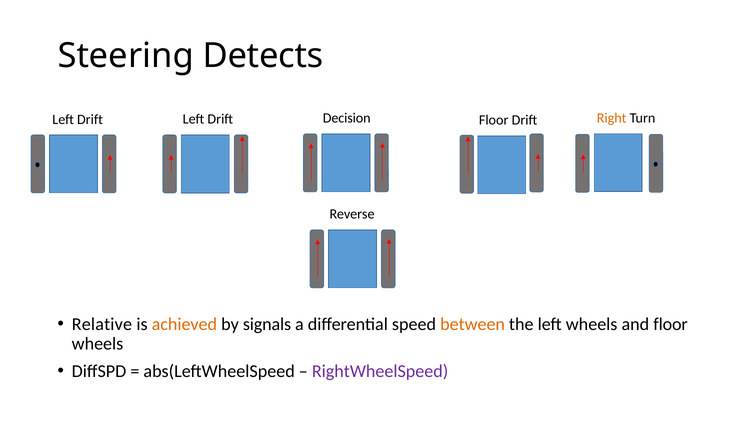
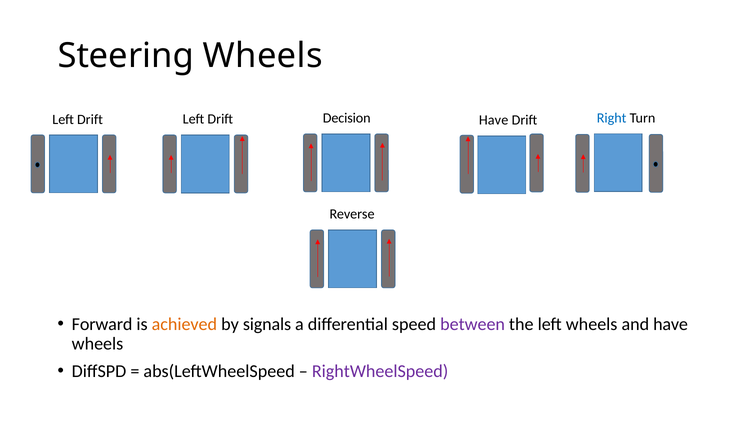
Steering Detects: Detects -> Wheels
Right colour: orange -> blue
Floor at (494, 120): Floor -> Have
Relative: Relative -> Forward
between colour: orange -> purple
and floor: floor -> have
